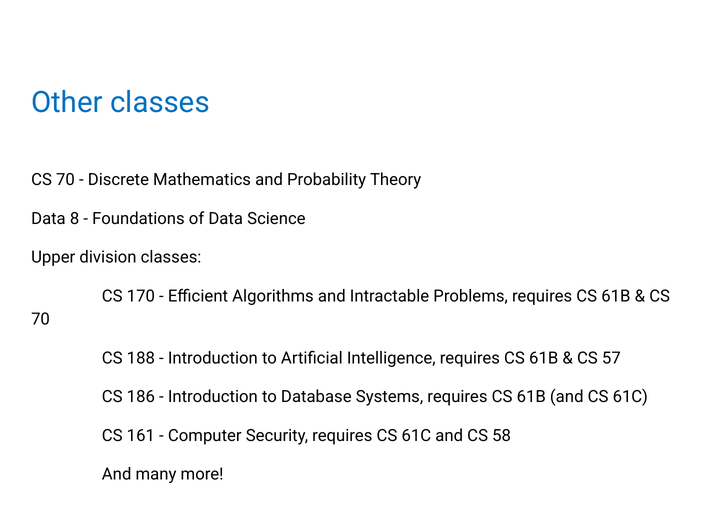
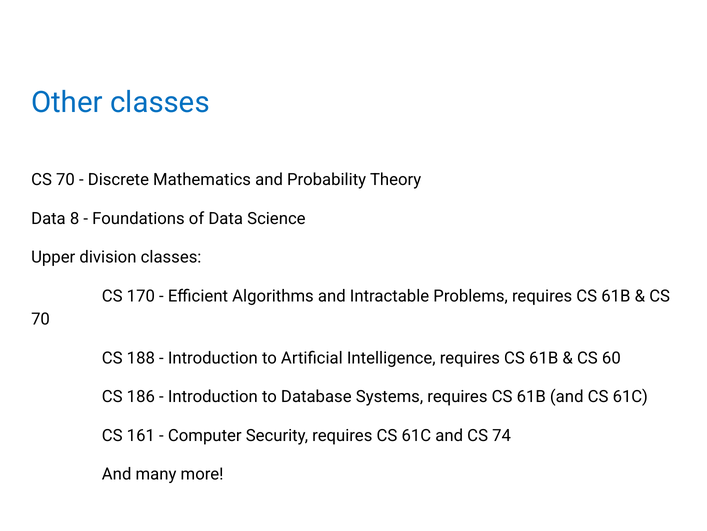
57: 57 -> 60
58: 58 -> 74
